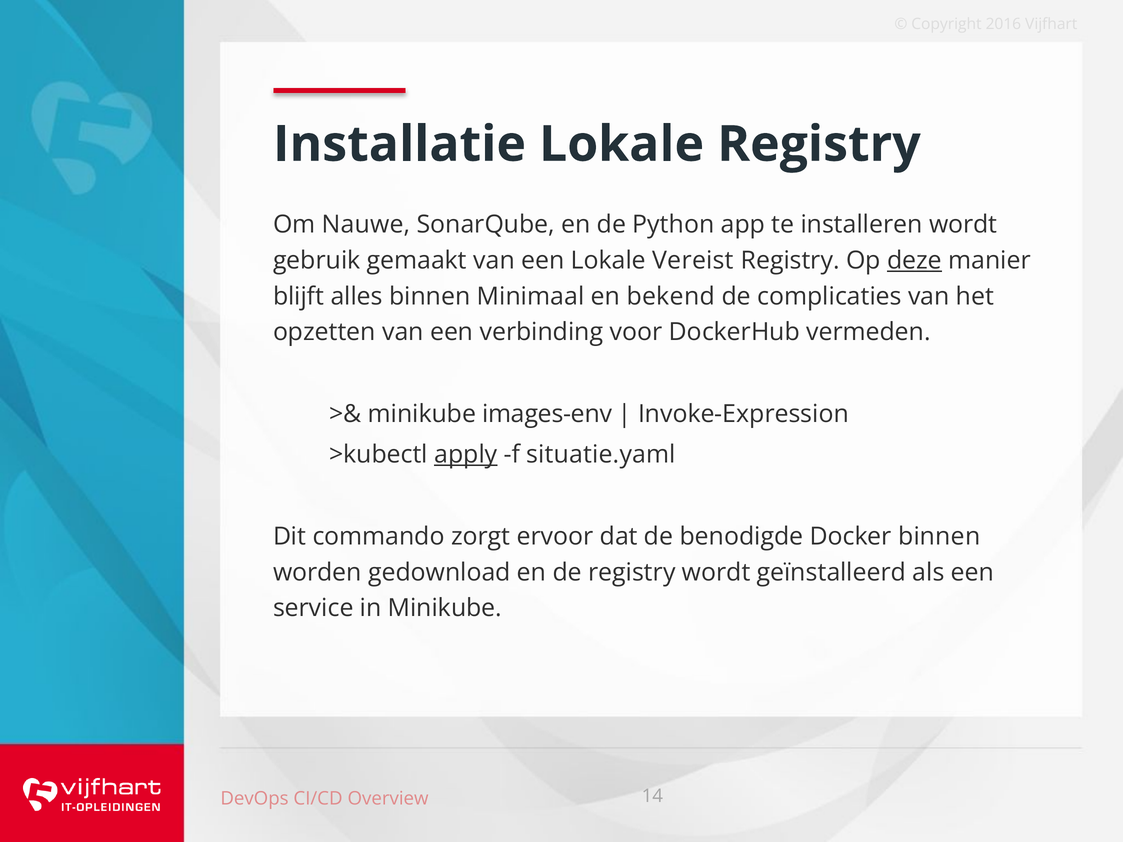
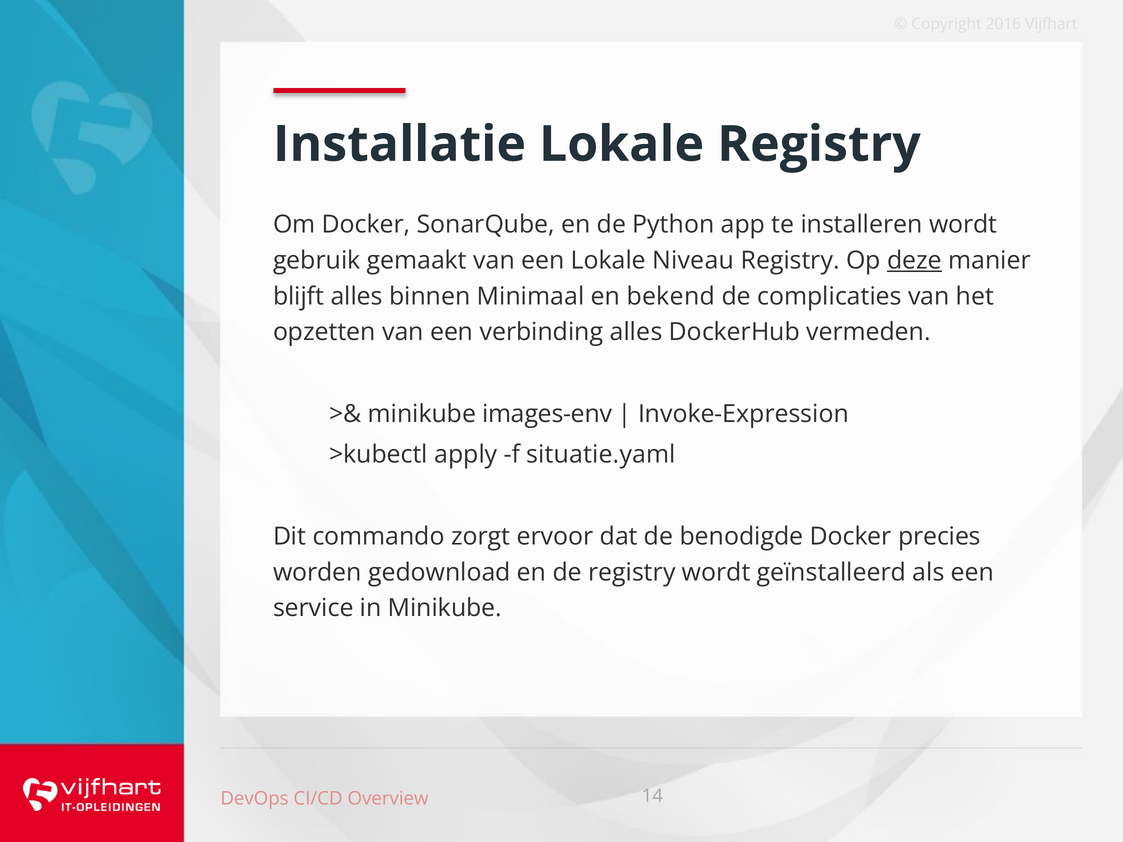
Om Nauwe: Nauwe -> Docker
Vereist: Vereist -> Niveau
verbinding voor: voor -> alles
apply underline: present -> none
Docker binnen: binnen -> precies
